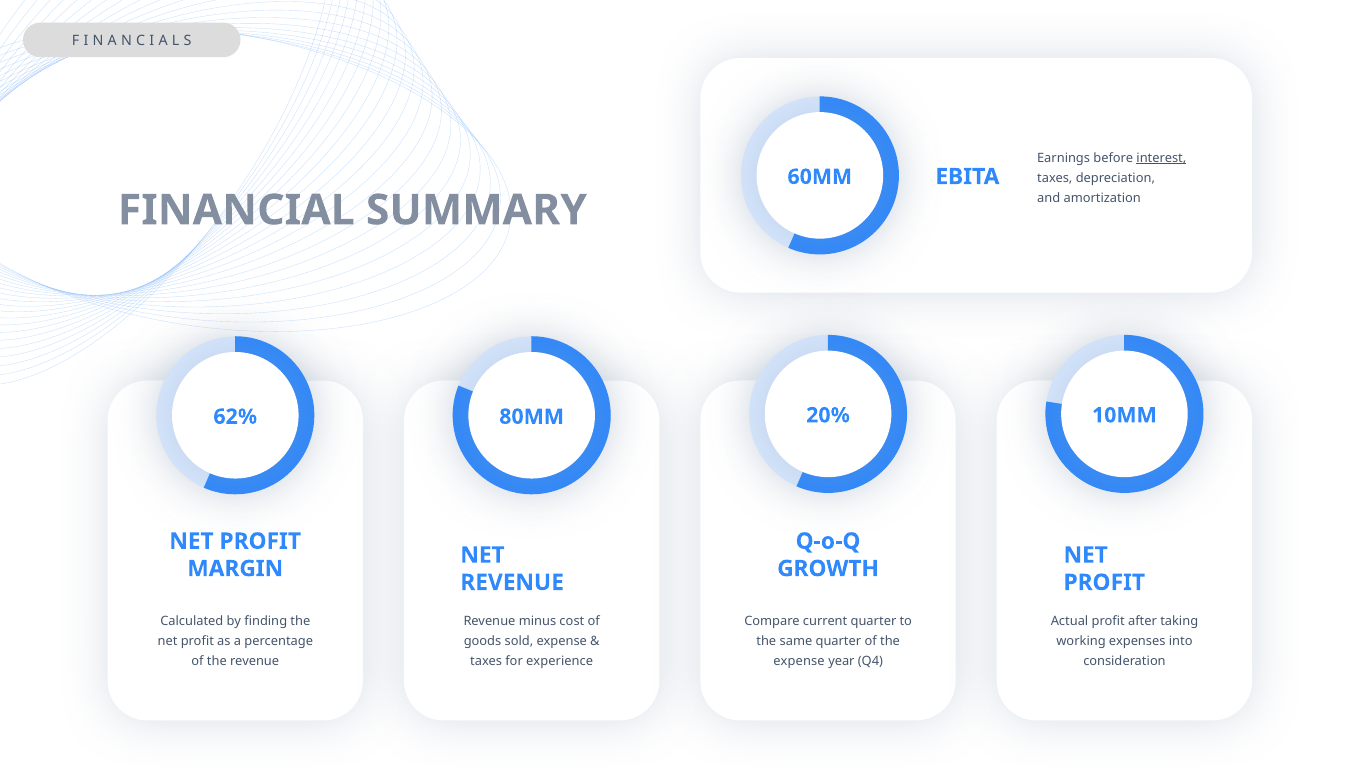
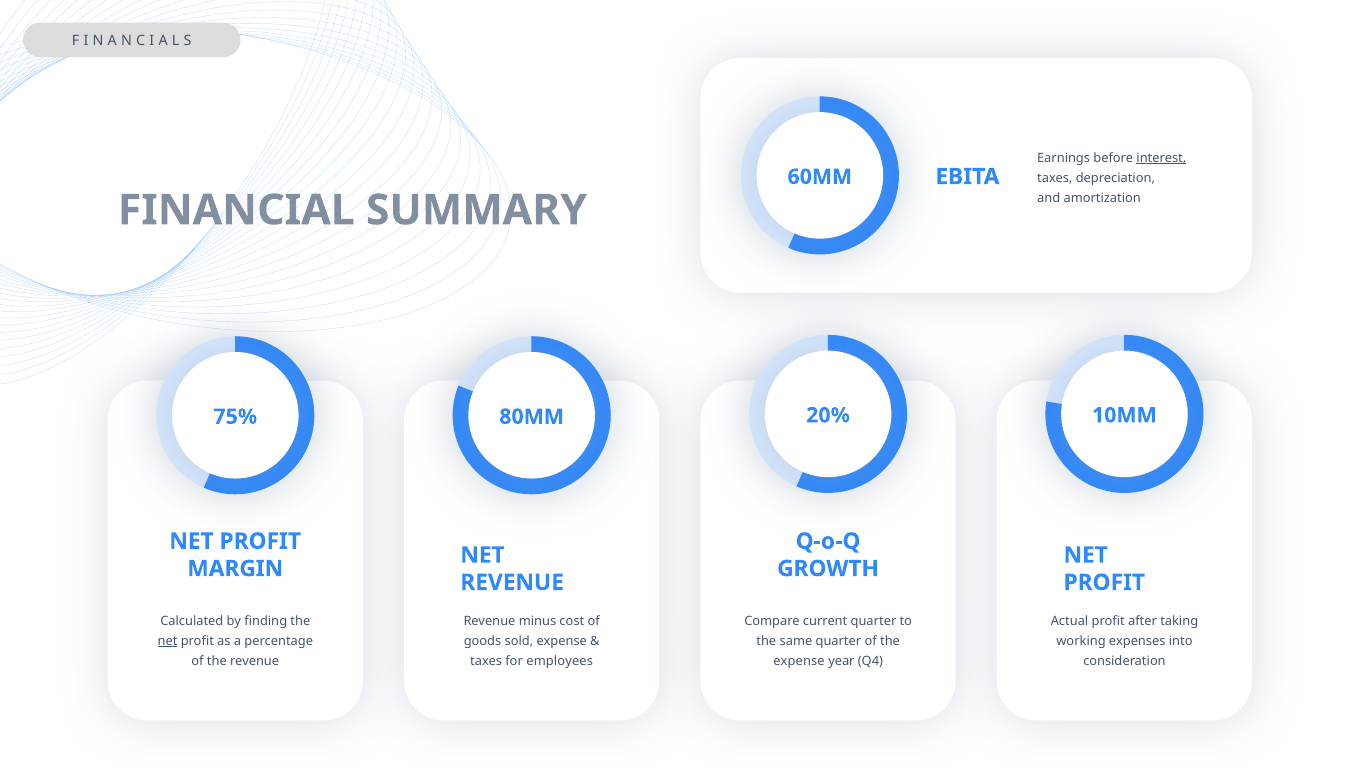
62%: 62% -> 75%
net at (168, 641) underline: none -> present
experience: experience -> employees
